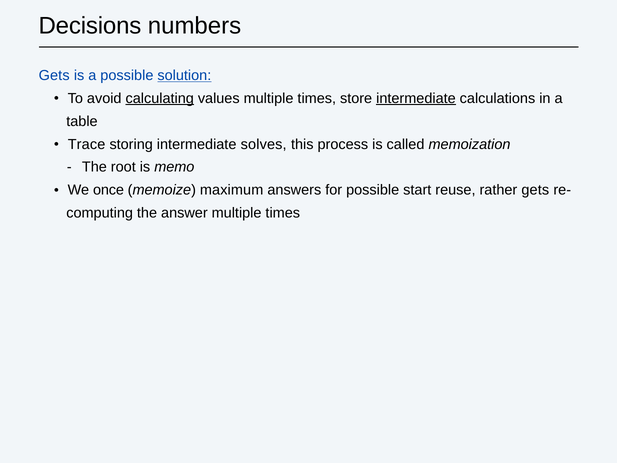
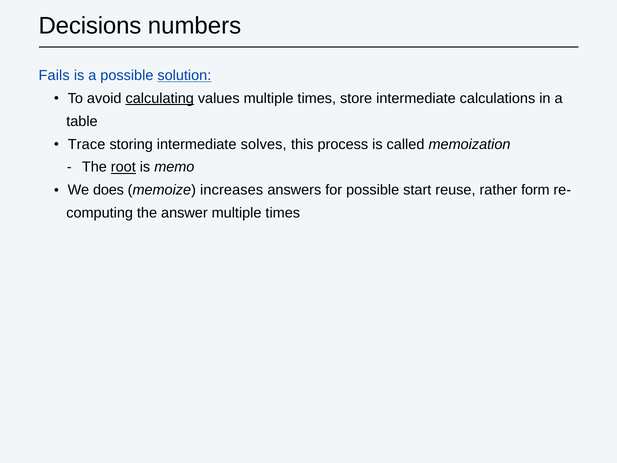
Gets at (54, 76): Gets -> Fails
intermediate at (416, 98) underline: present -> none
root underline: none -> present
once: once -> does
maximum: maximum -> increases
rather gets: gets -> form
